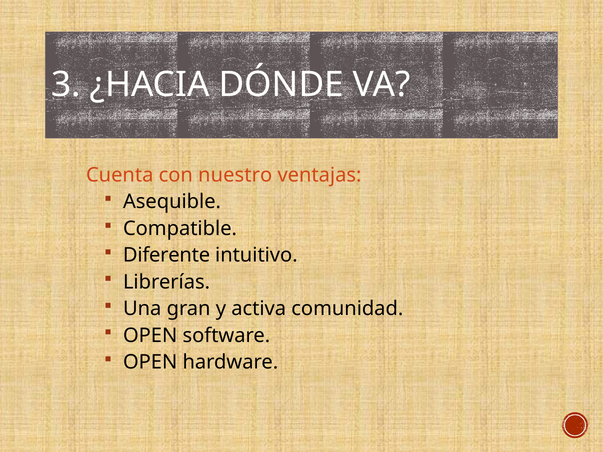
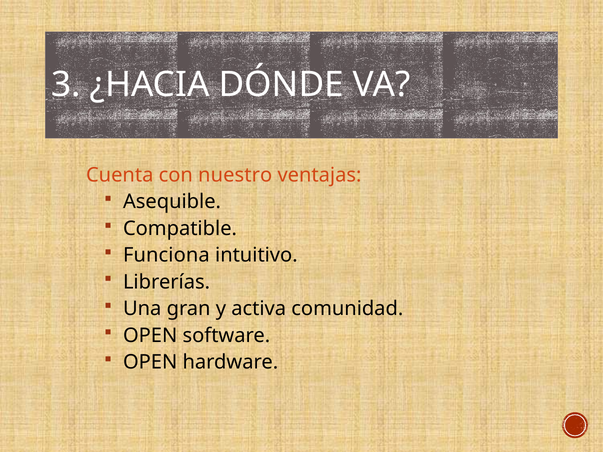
Diferente: Diferente -> Funciona
